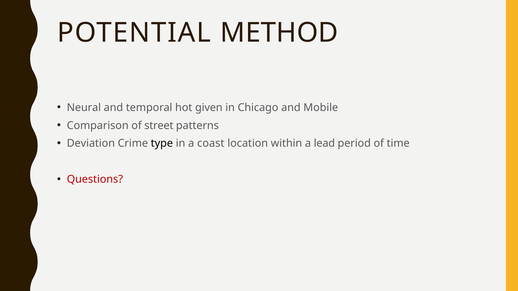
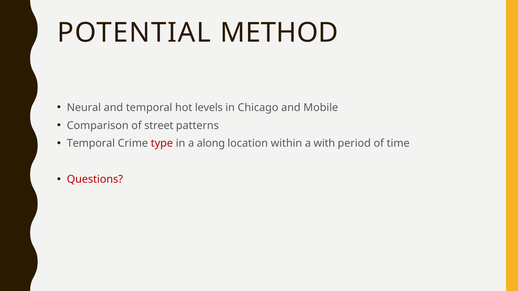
given: given -> levels
Deviation at (91, 144): Deviation -> Temporal
type colour: black -> red
coast: coast -> along
lead: lead -> with
